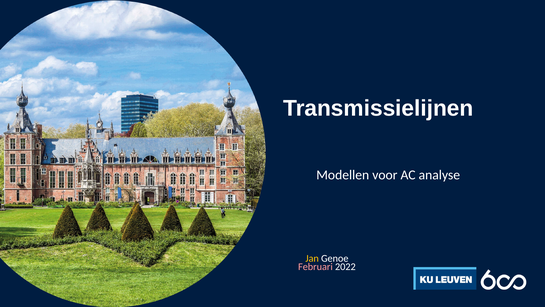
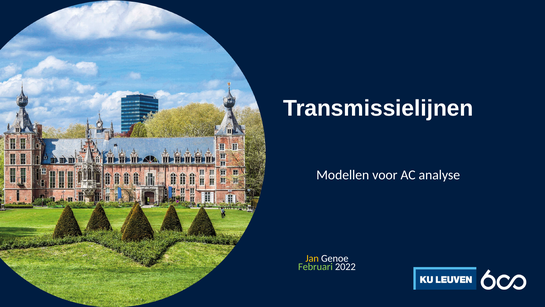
Februari colour: pink -> light green
